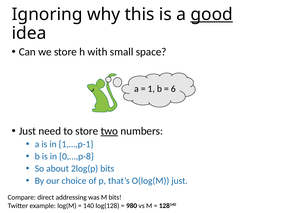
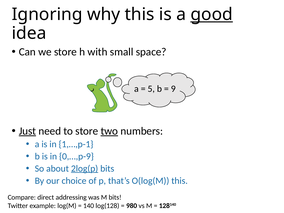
1: 1 -> 5
6: 6 -> 9
Just at (27, 131) underline: none -> present
0,…,p-8: 0,…,p-8 -> 0,…,p-9
2log(p underline: none -> present
O(log(M just: just -> this
